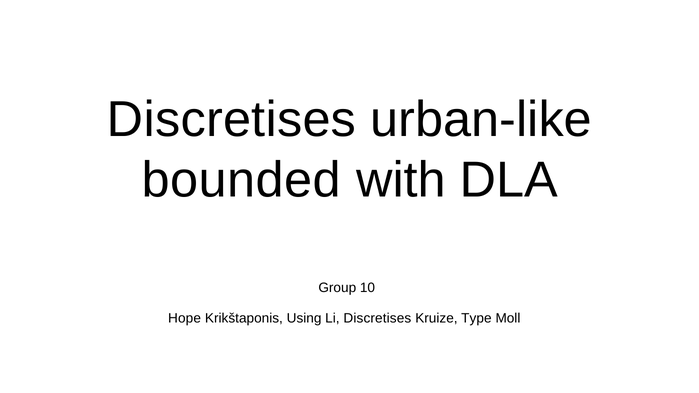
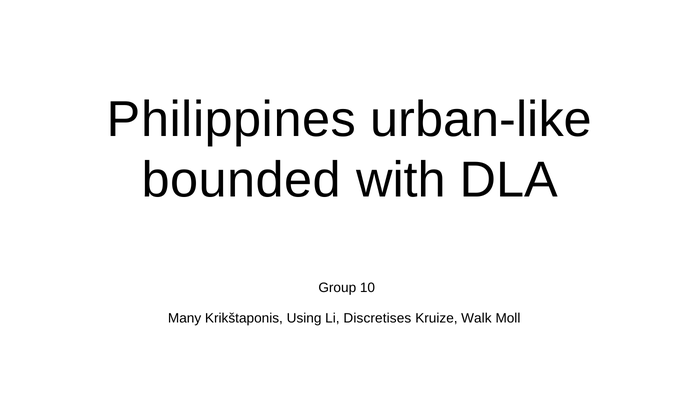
Discretises at (232, 120): Discretises -> Philippines
Hope: Hope -> Many
Type: Type -> Walk
